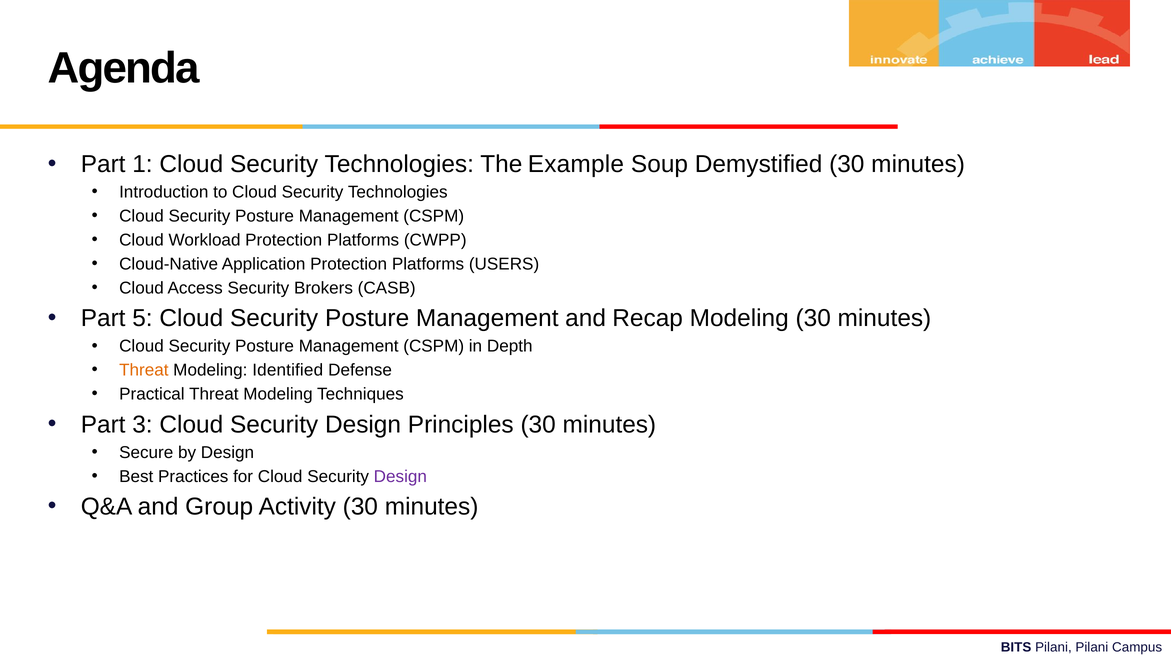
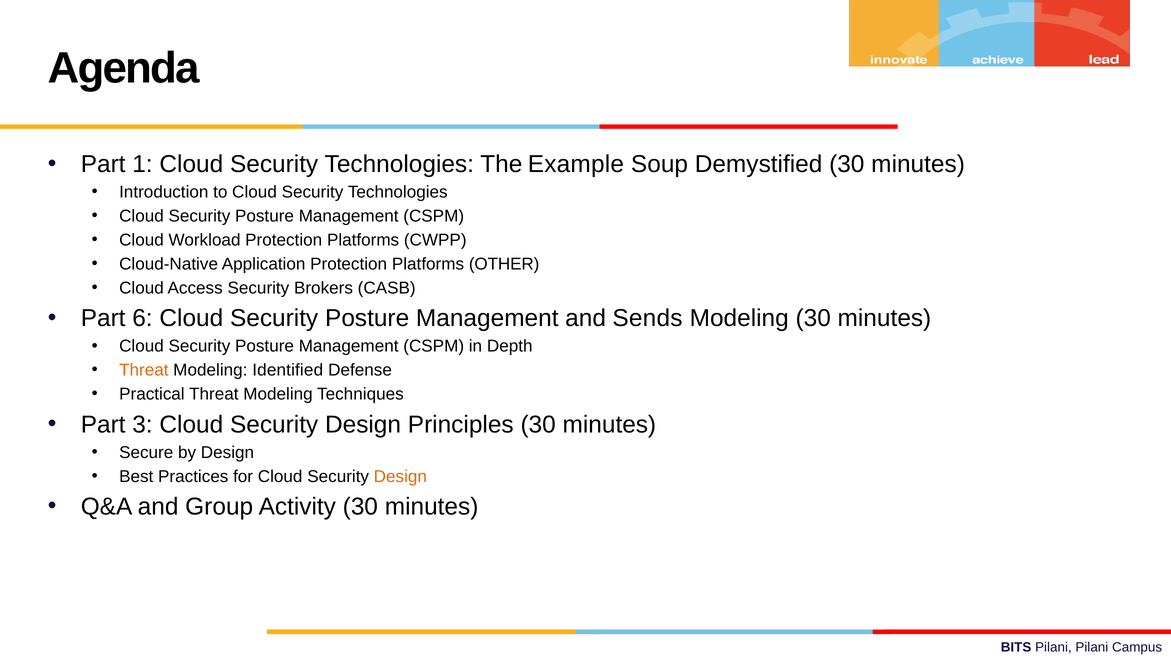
USERS: USERS -> OTHER
5: 5 -> 6
Recap: Recap -> Sends
Design at (400, 476) colour: purple -> orange
